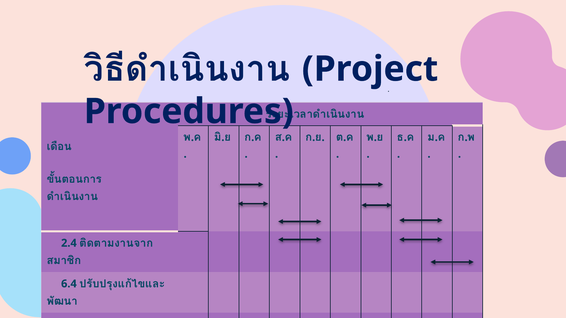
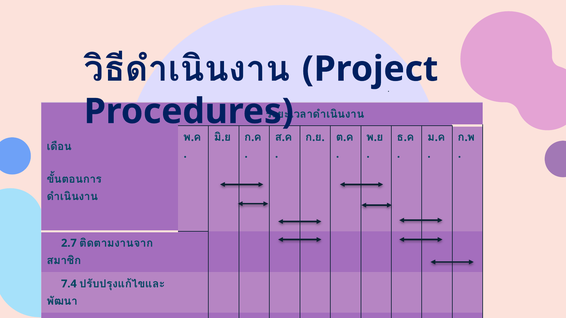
2.4 at (69, 243): 2.4 -> 2.7
6.4: 6.4 -> 7.4
